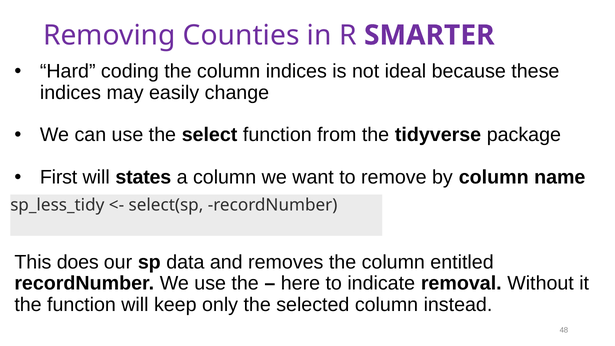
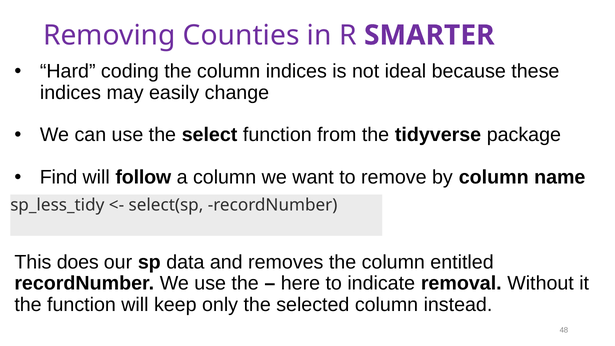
First: First -> Find
states: states -> follow
